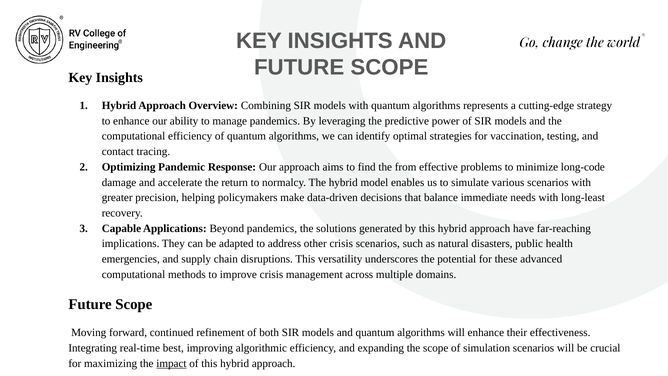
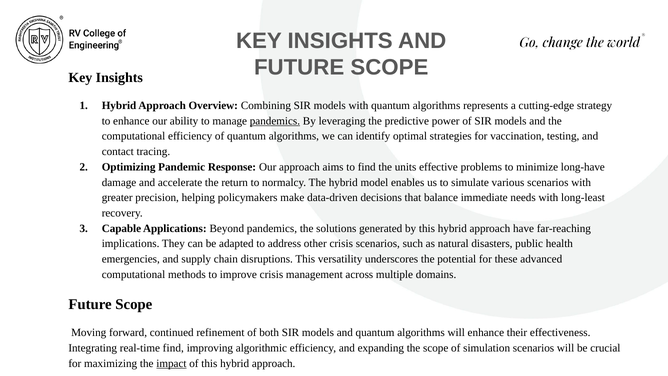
pandemics at (275, 121) underline: none -> present
from: from -> units
long-code: long-code -> long-have
real-time best: best -> find
